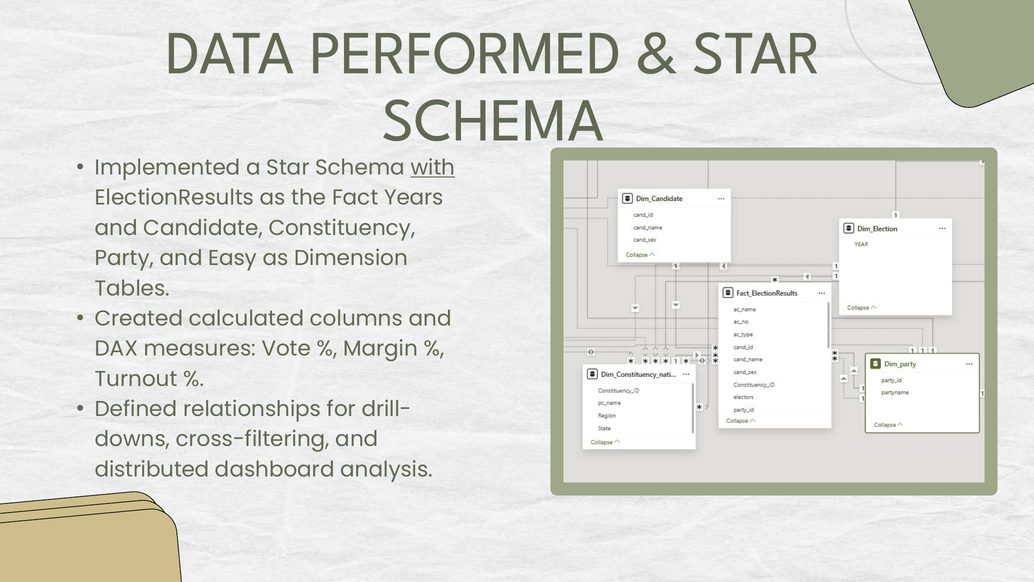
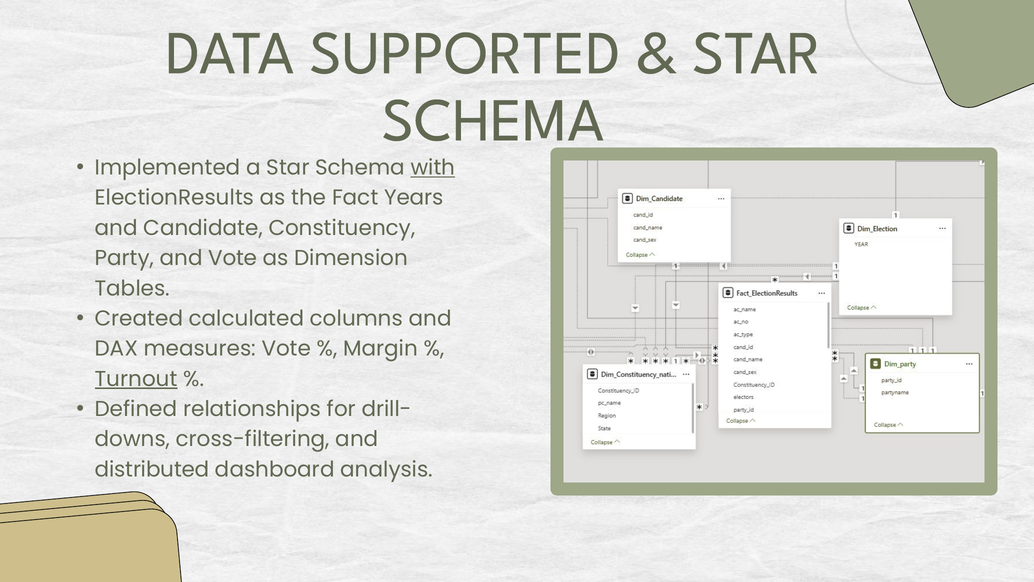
PERFORMED: PERFORMED -> SUPPORTED
and Easy: Easy -> Vote
Turnout underline: none -> present
